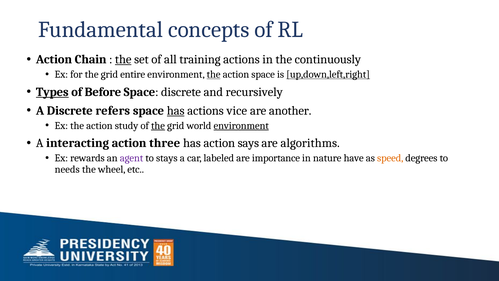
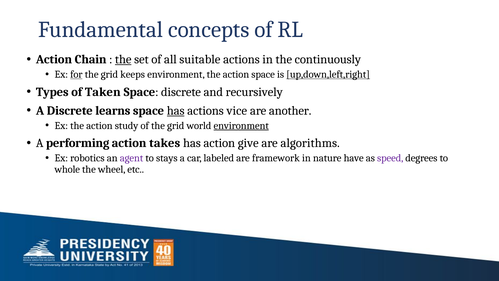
training: training -> suitable
for underline: none -> present
entire: entire -> keeps
the at (214, 74) underline: present -> none
Types underline: present -> none
Before: Before -> Taken
refers: refers -> learns
the at (158, 125) underline: present -> none
interacting: interacting -> performing
three: three -> takes
says: says -> give
rewards: rewards -> robotics
importance: importance -> framework
speed colour: orange -> purple
needs: needs -> whole
